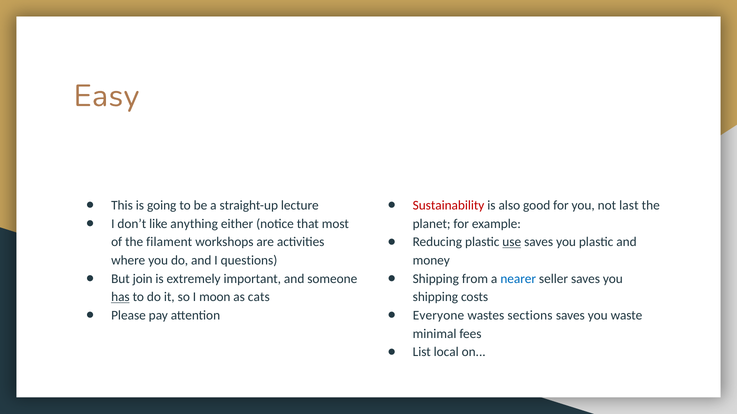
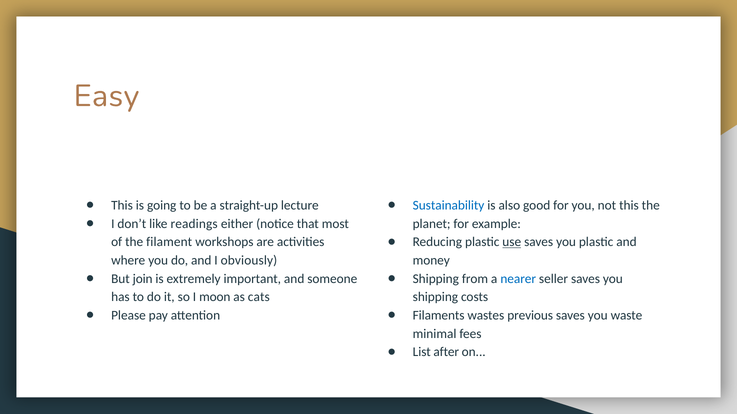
Sustainability colour: red -> blue
not last: last -> this
anything: anything -> readings
questions: questions -> obviously
has underline: present -> none
Everyone: Everyone -> Filaments
sections: sections -> previous
local: local -> after
